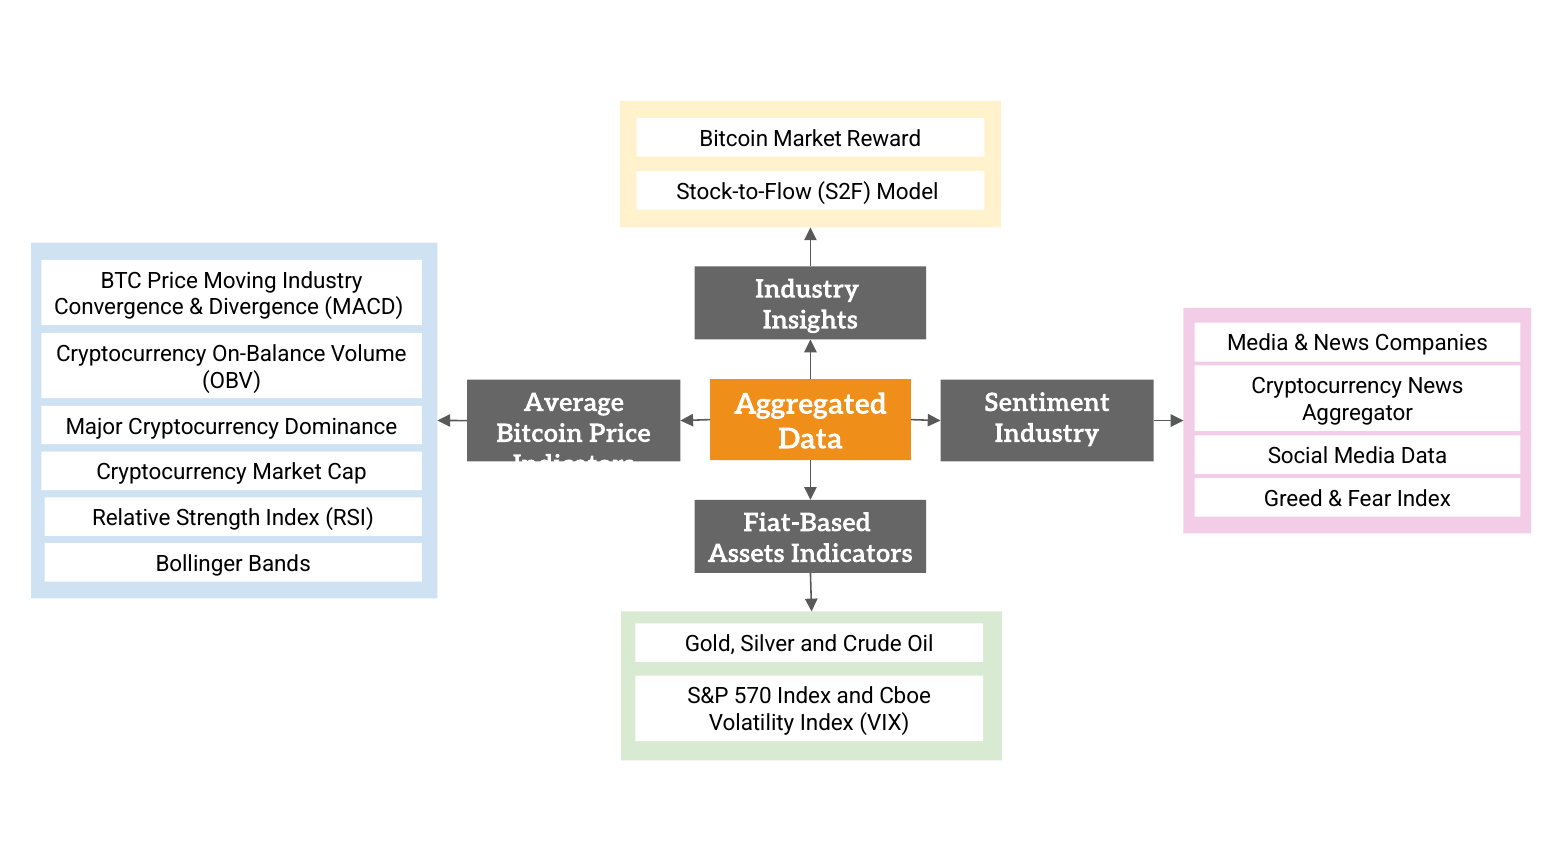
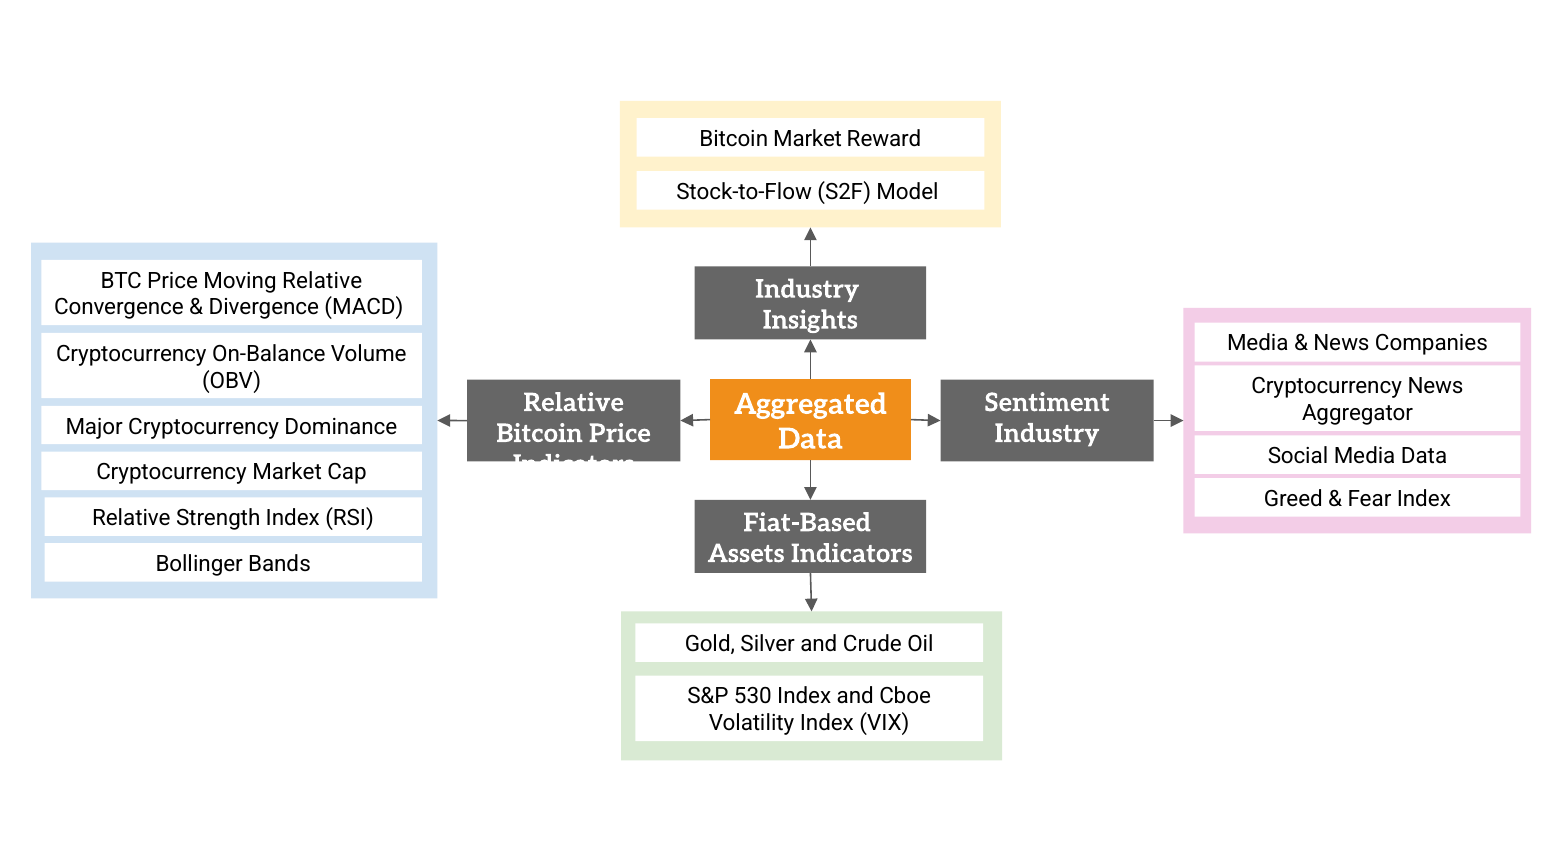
Moving Industry: Industry -> Relative
Average at (574, 403): Average -> Relative
570: 570 -> 530
